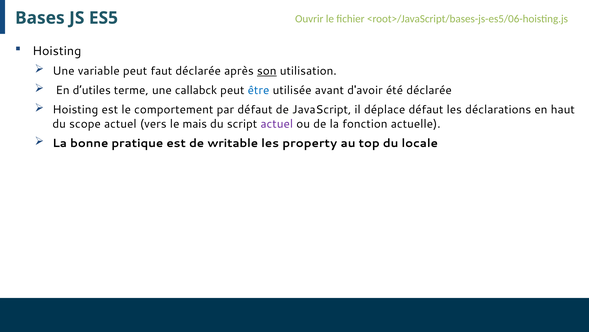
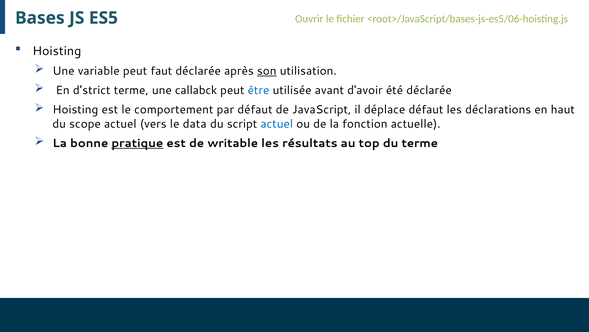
d’utiles: d’utiles -> d’strict
mais: mais -> data
actuel at (277, 124) colour: purple -> blue
pratique underline: none -> present
property: property -> résultats
du locale: locale -> terme
